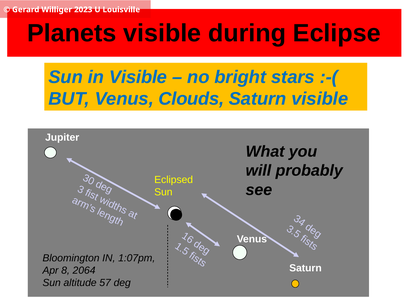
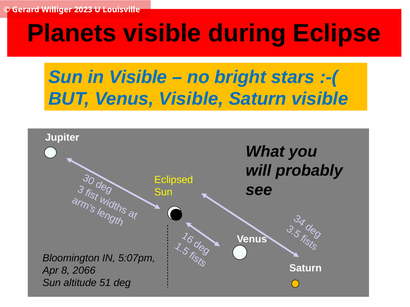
Venus Clouds: Clouds -> Visible
1:07pm: 1:07pm -> 5:07pm
2064: 2064 -> 2066
57: 57 -> 51
